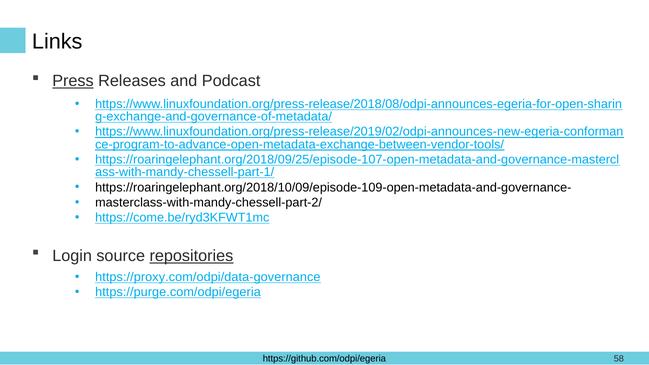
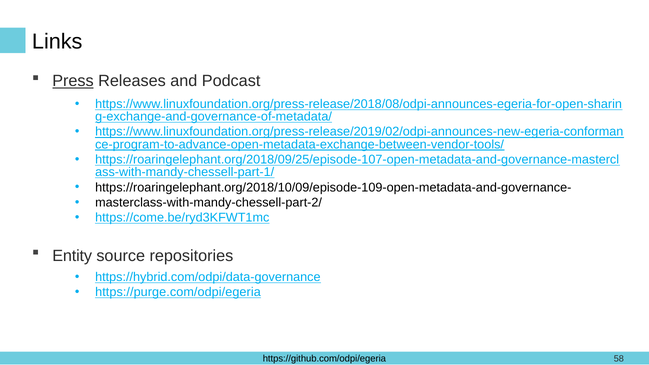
Login: Login -> Entity
repositories underline: present -> none
https://proxy.com/odpi/data-governance: https://proxy.com/odpi/data-governance -> https://hybrid.com/odpi/data-governance
